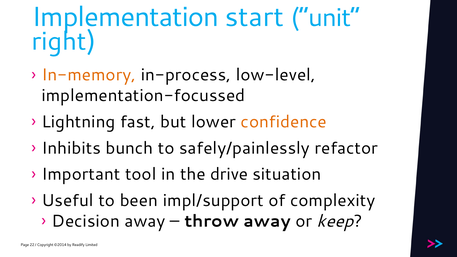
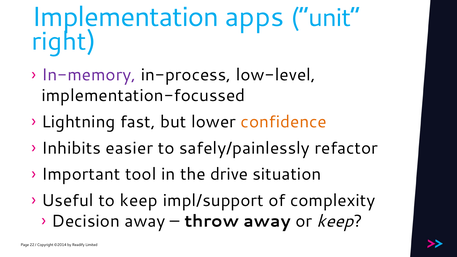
start: start -> apps
In-memory colour: orange -> purple
bunch: bunch -> easier
to been: been -> keep
